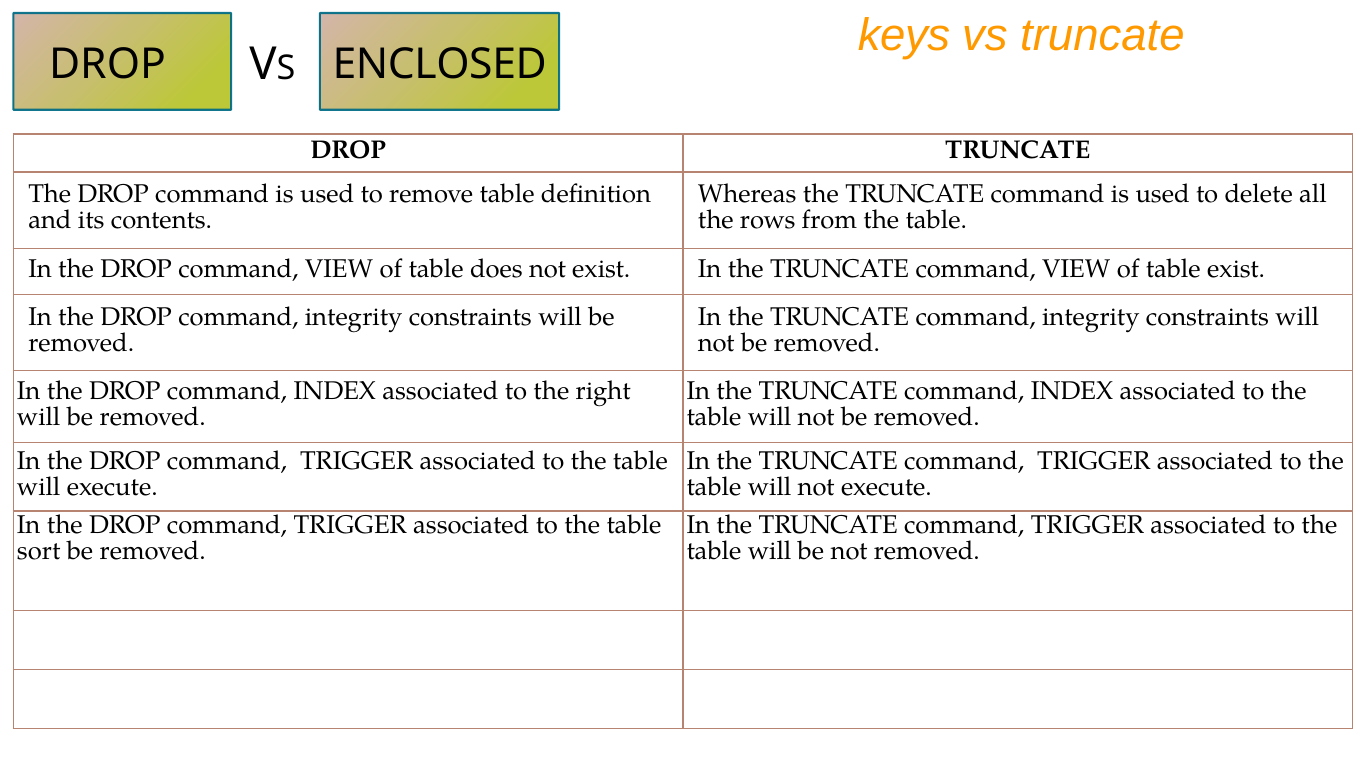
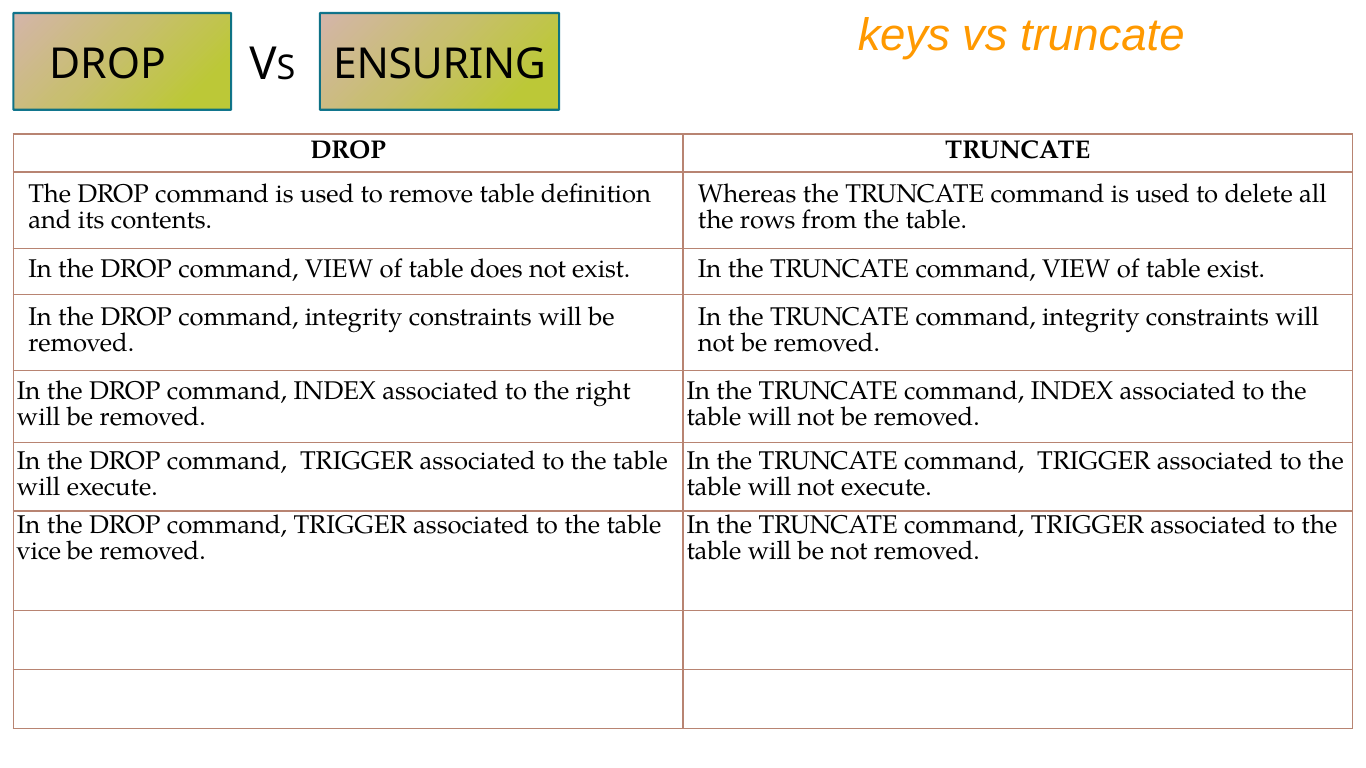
ENCLOSED: ENCLOSED -> ENSURING
sort: sort -> vice
